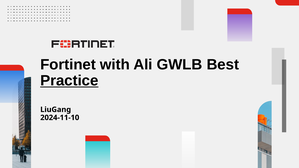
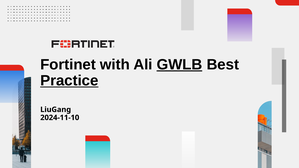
GWLB underline: none -> present
